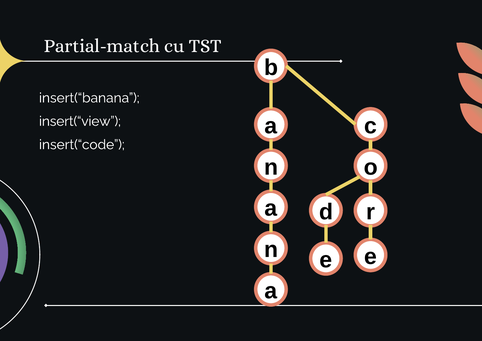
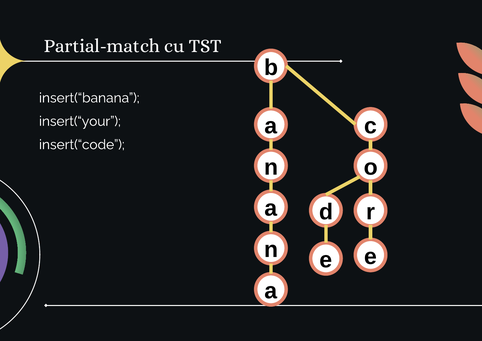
insert(“view: insert(“view -> insert(“your
